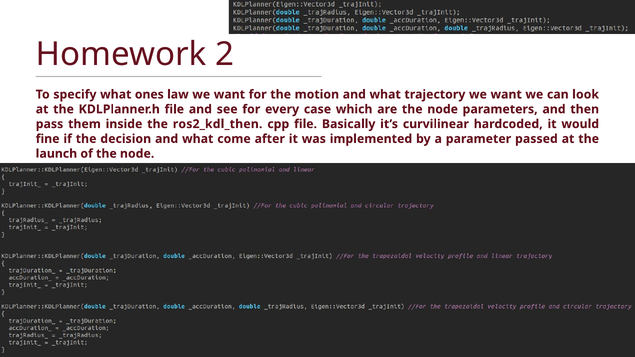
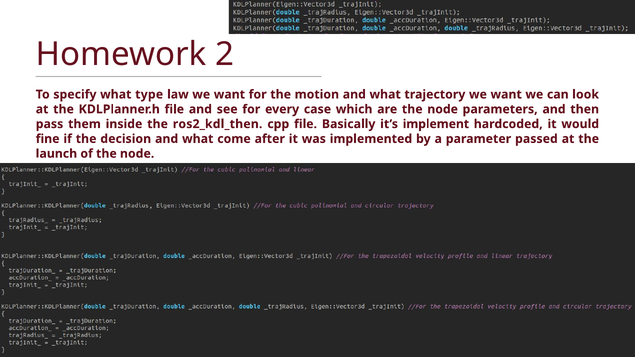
ones: ones -> type
curvilinear: curvilinear -> implement
